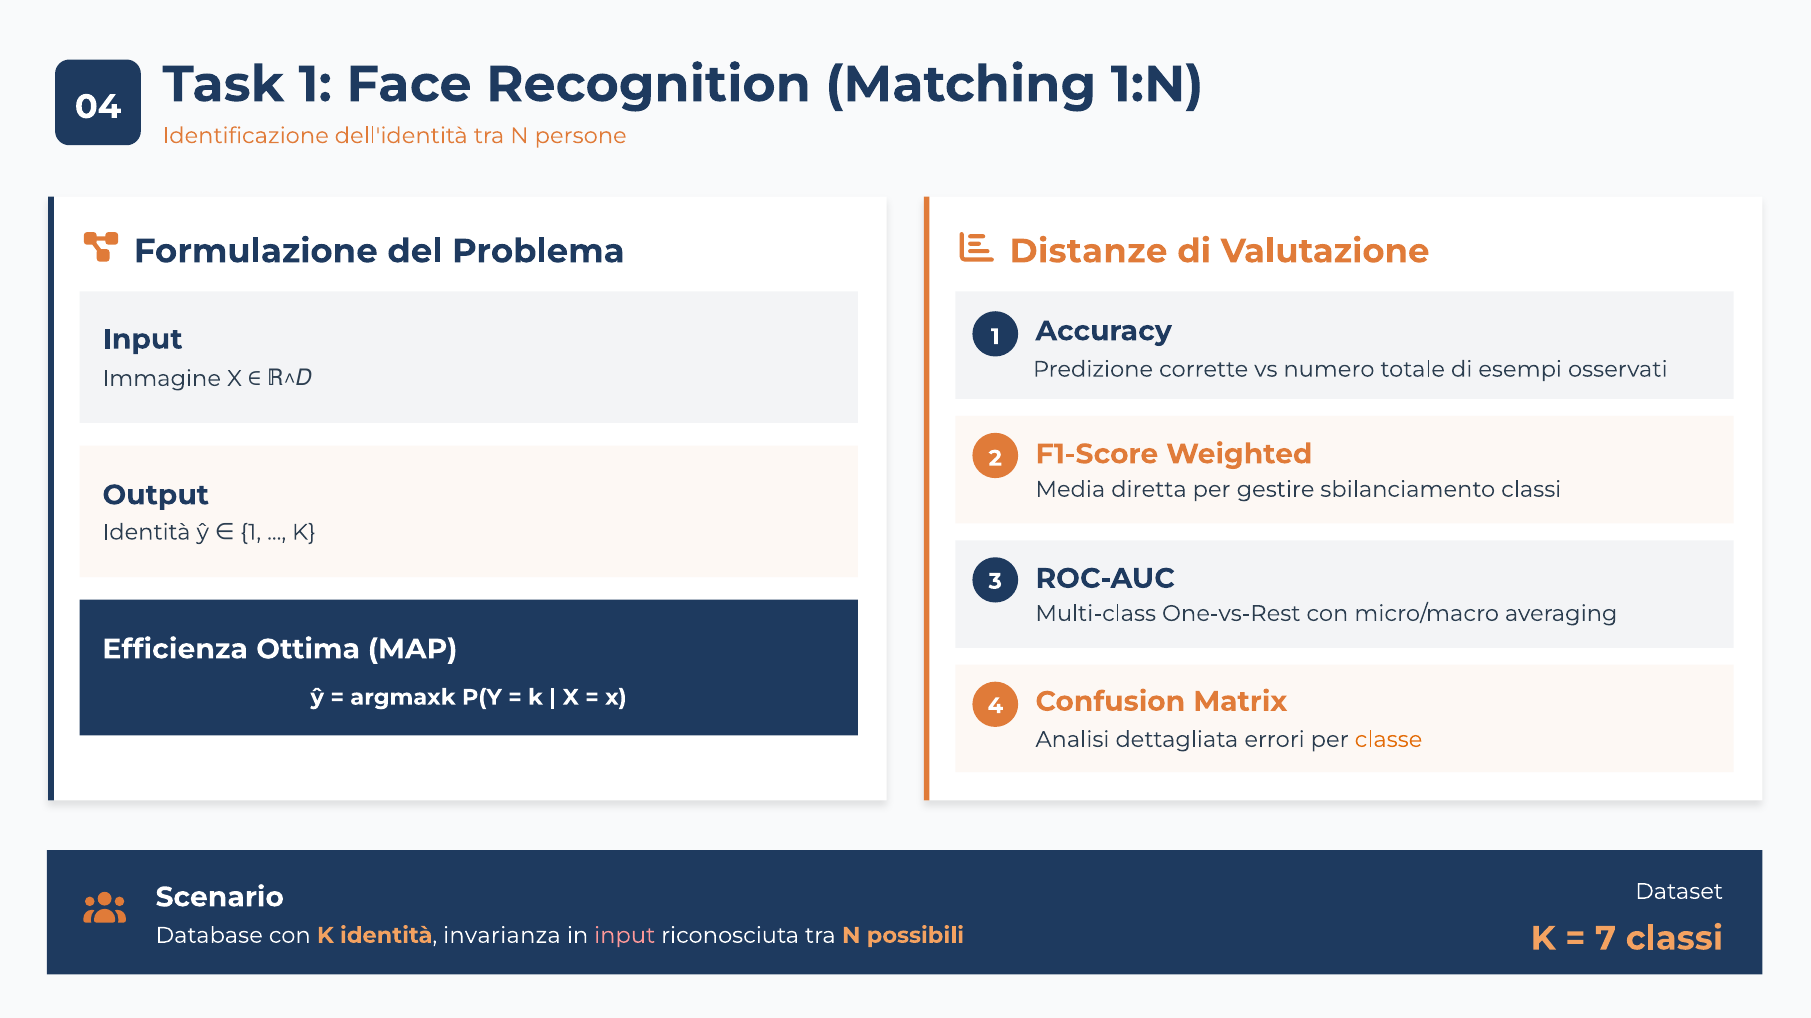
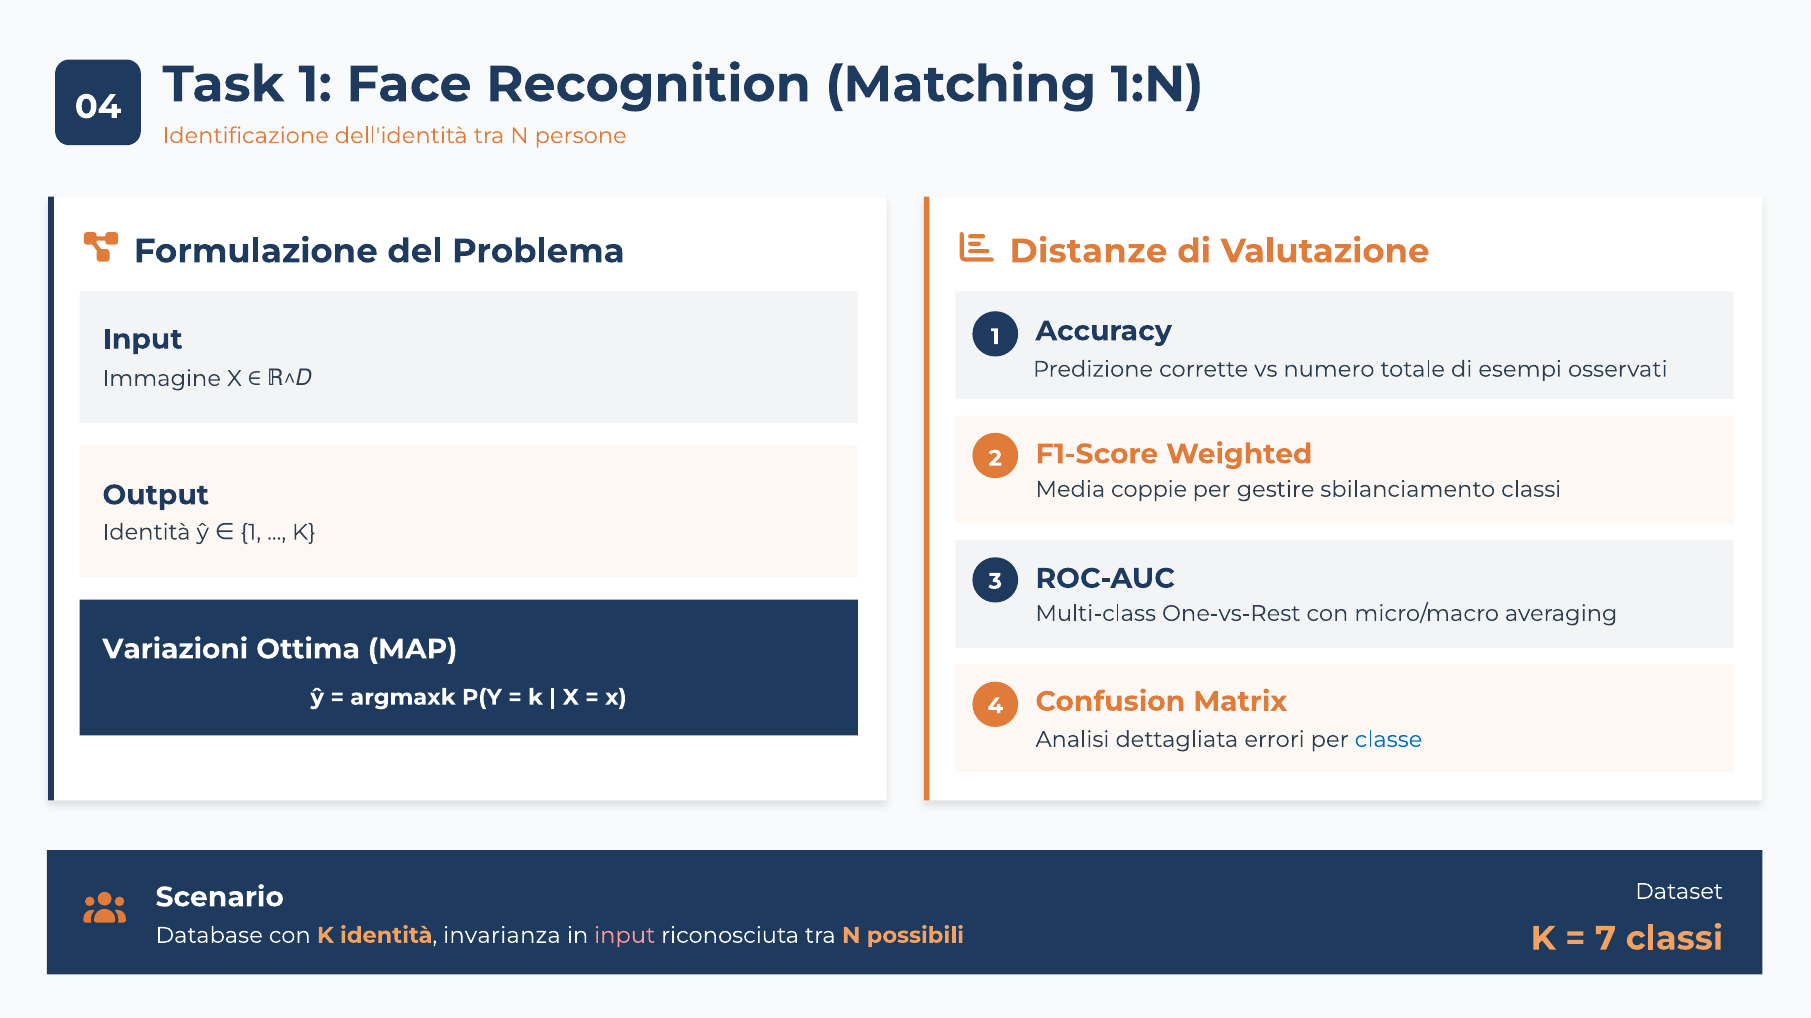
diretta: diretta -> coppie
Efficienza: Efficienza -> Variazioni
classe colour: orange -> blue
